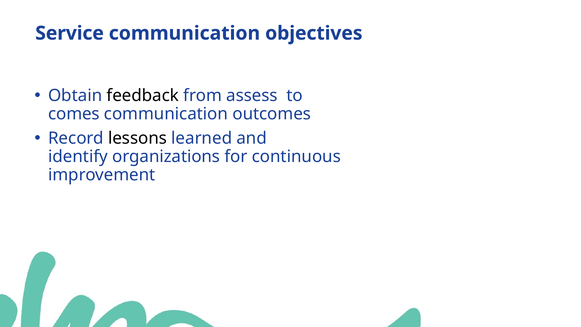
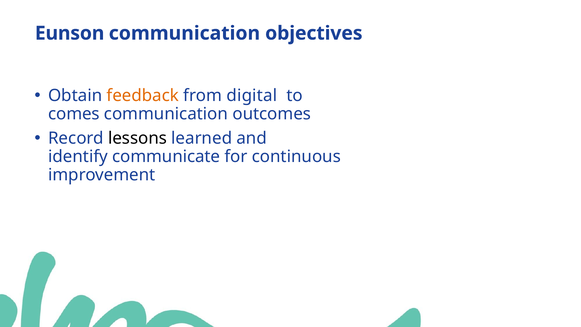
Service: Service -> Eunson
feedback colour: black -> orange
assess: assess -> digital
organizations: organizations -> communicate
